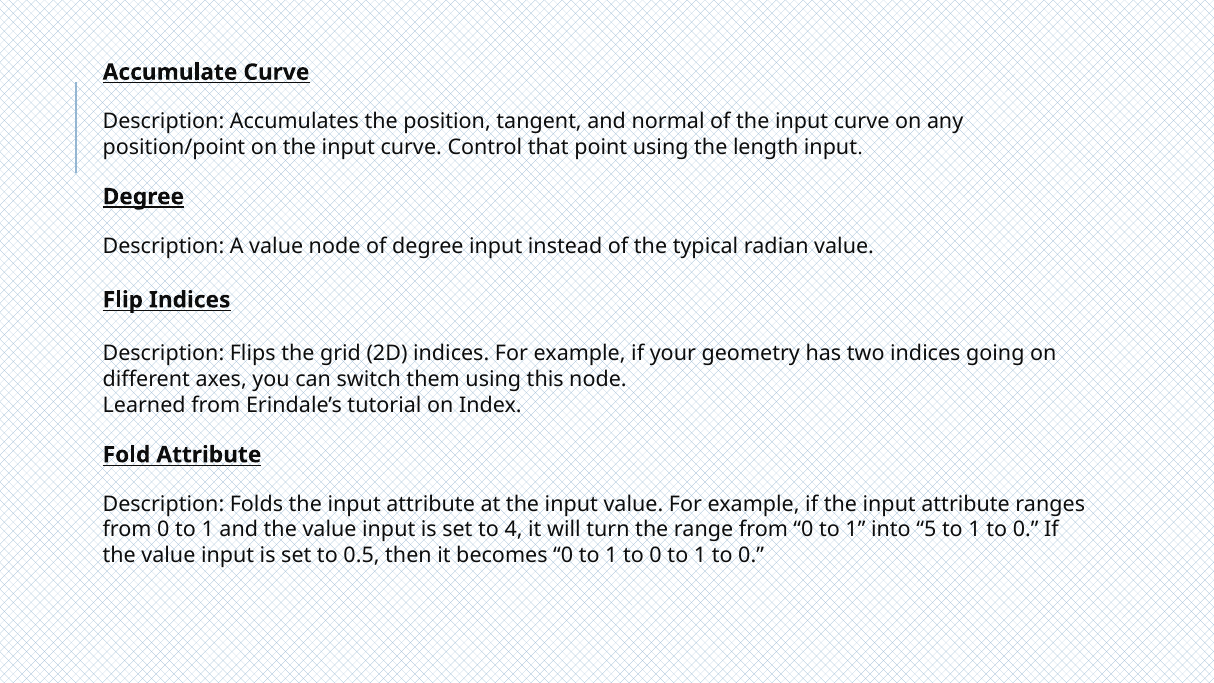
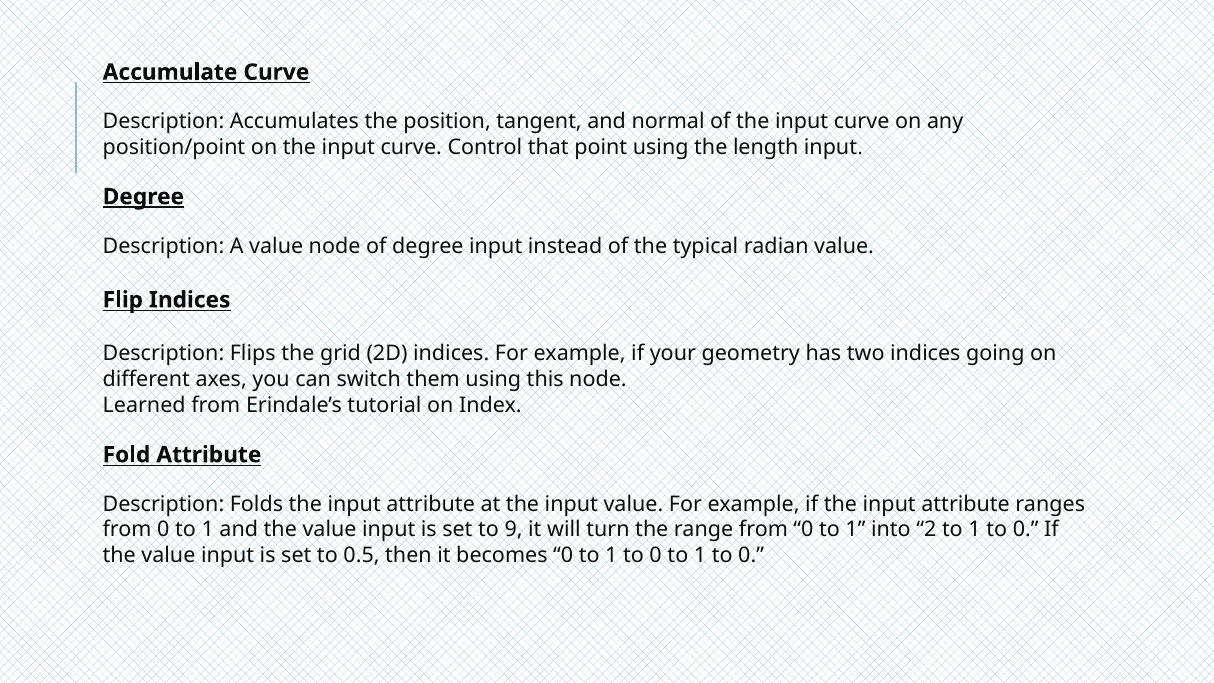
4: 4 -> 9
5: 5 -> 2
